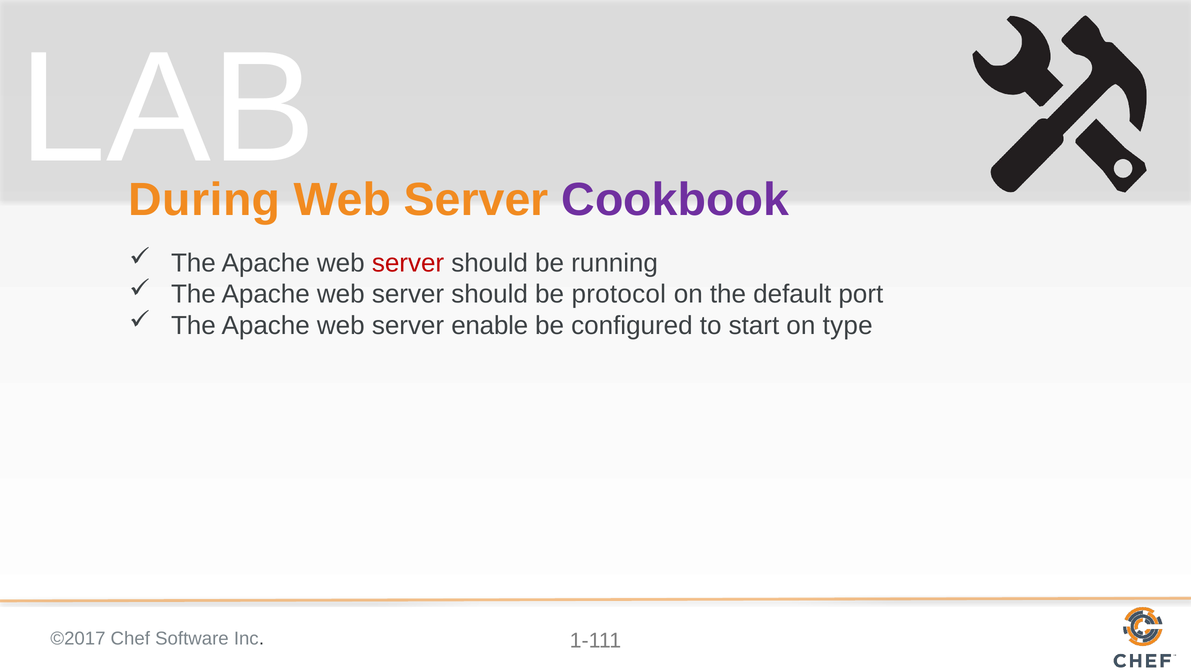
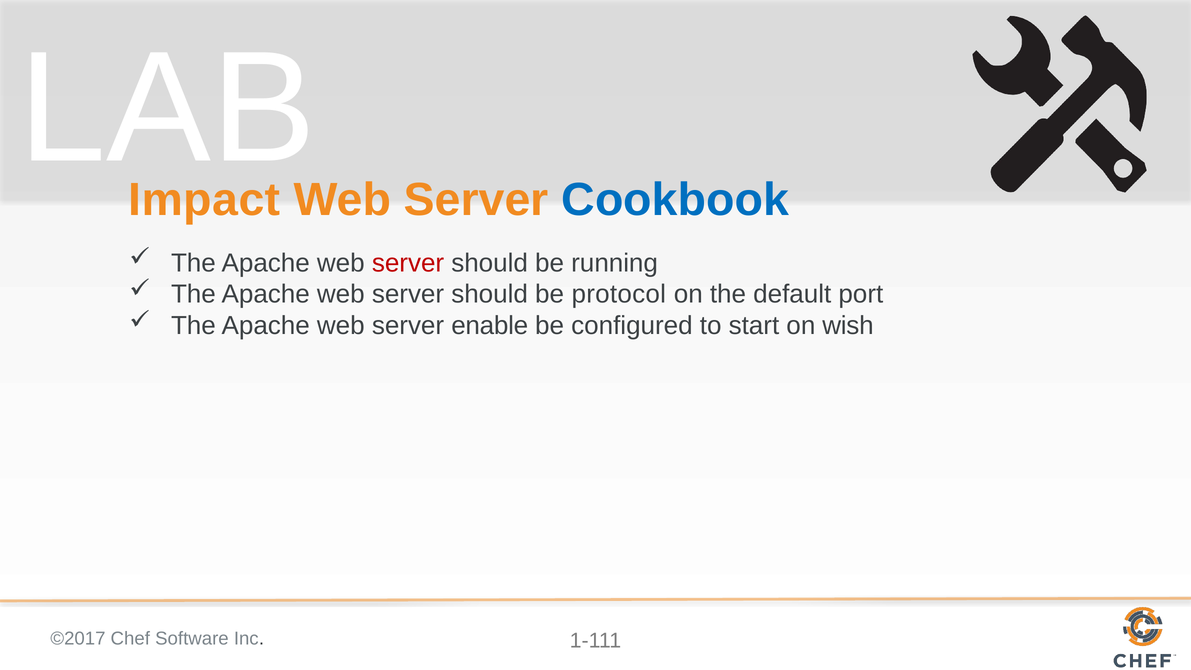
During: During -> Impact
Cookbook colour: purple -> blue
type: type -> wish
